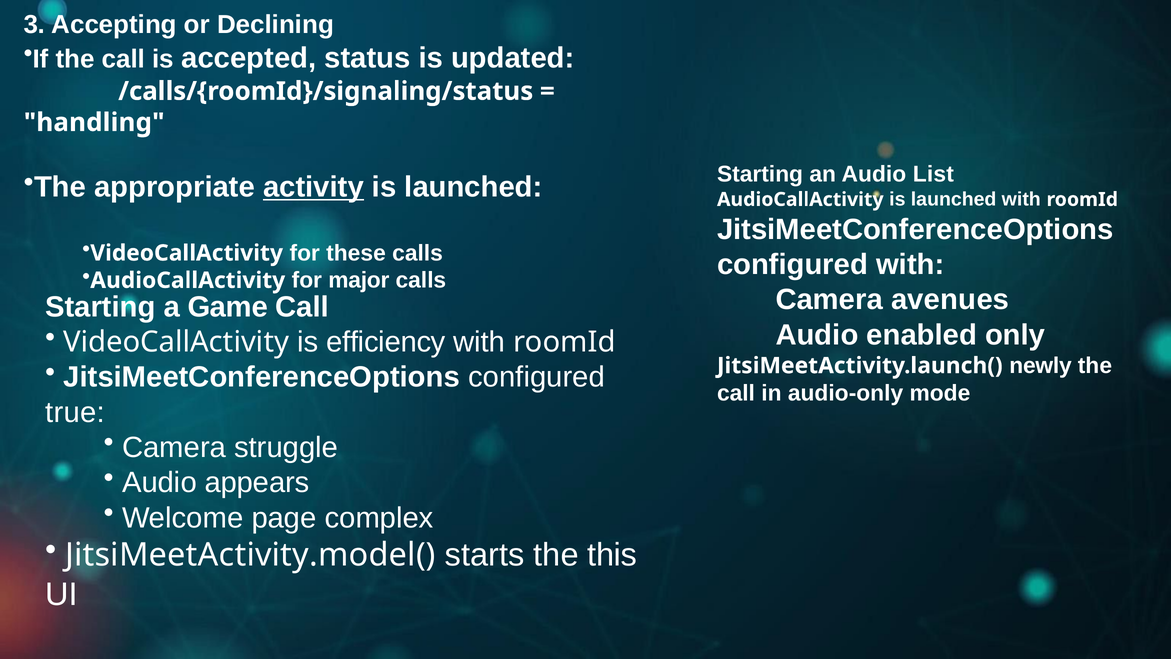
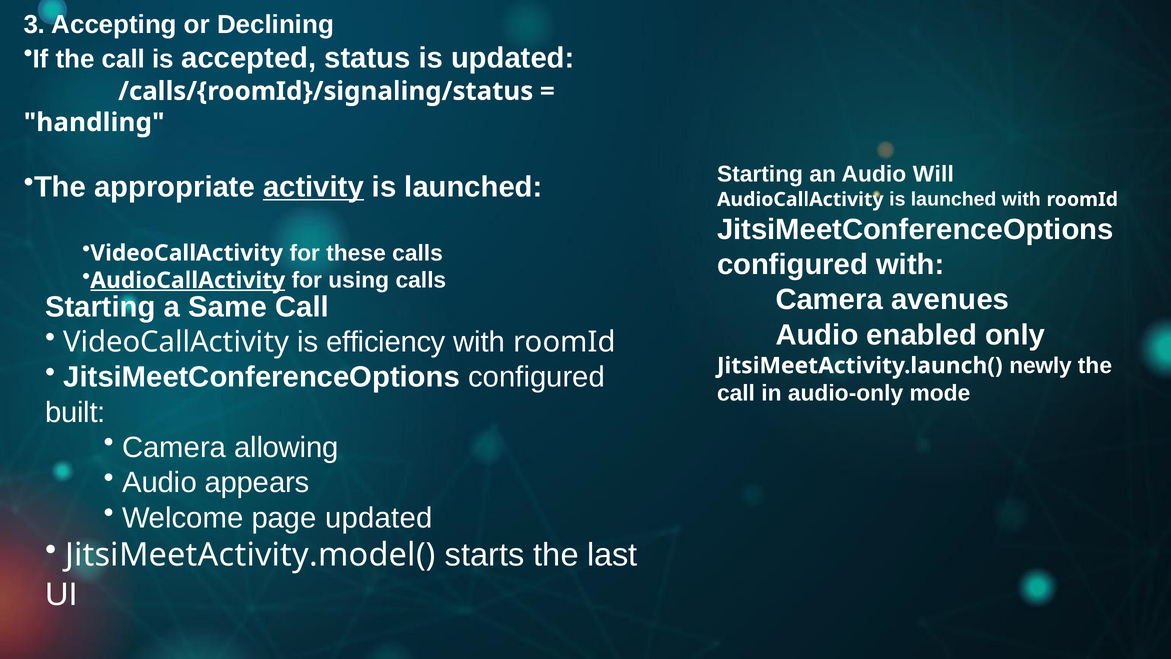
List: List -> Will
AudioCallActivity at (188, 280) underline: none -> present
major: major -> using
Game: Game -> Same
true: true -> built
struggle: struggle -> allowing
page complex: complex -> updated
this: this -> last
